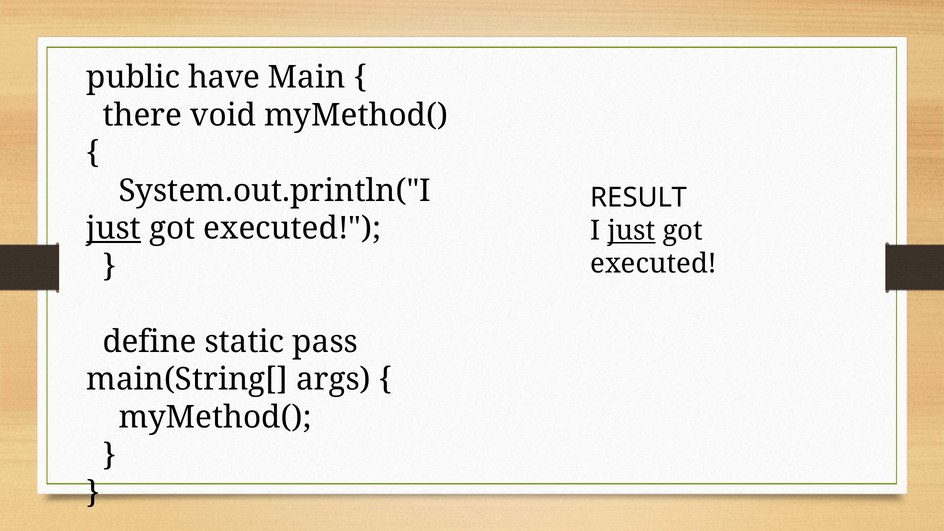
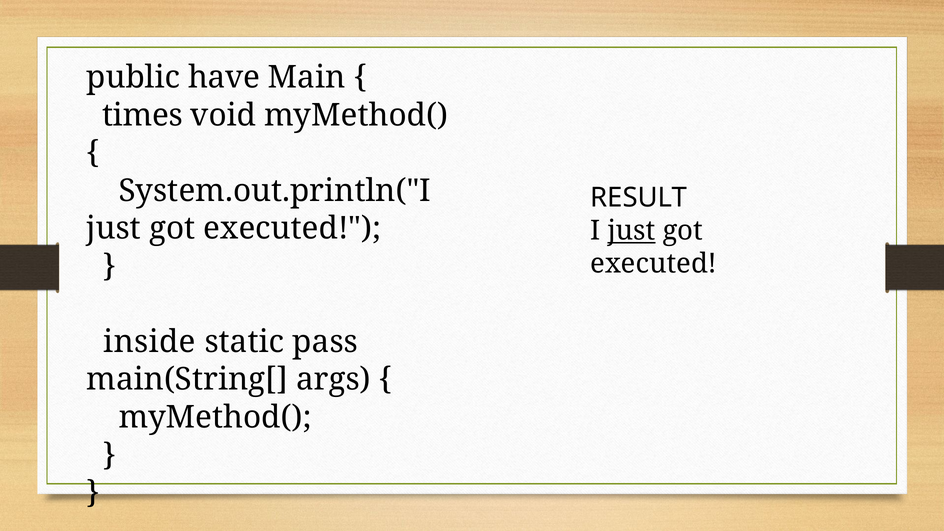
there: there -> times
just at (114, 229) underline: present -> none
define: define -> inside
